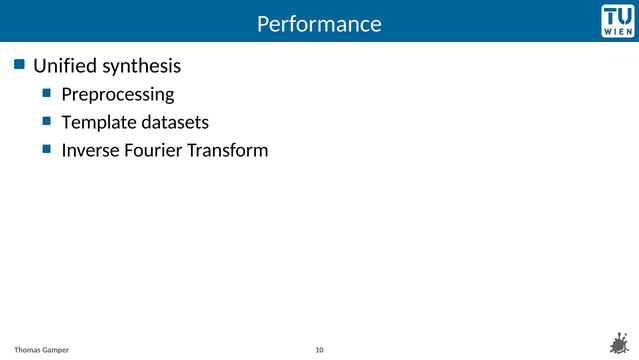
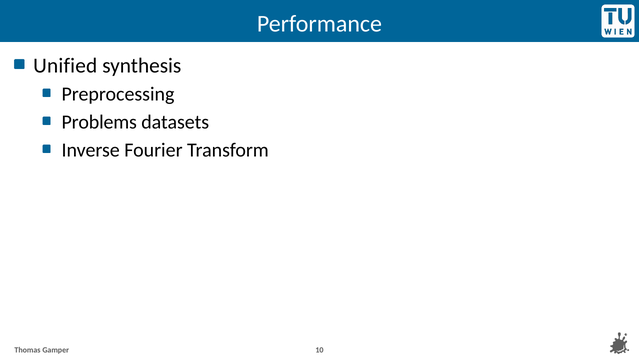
Template: Template -> Problems
